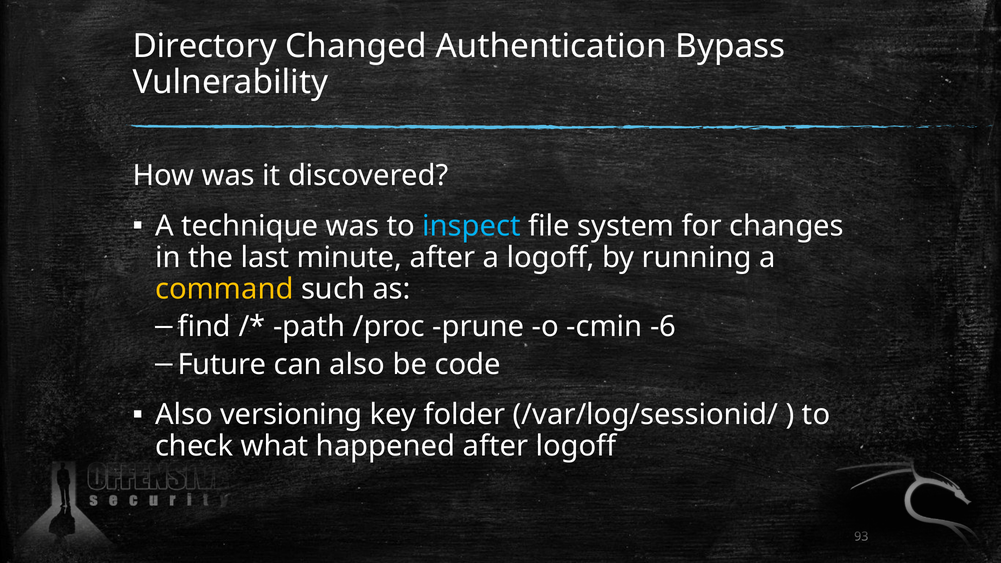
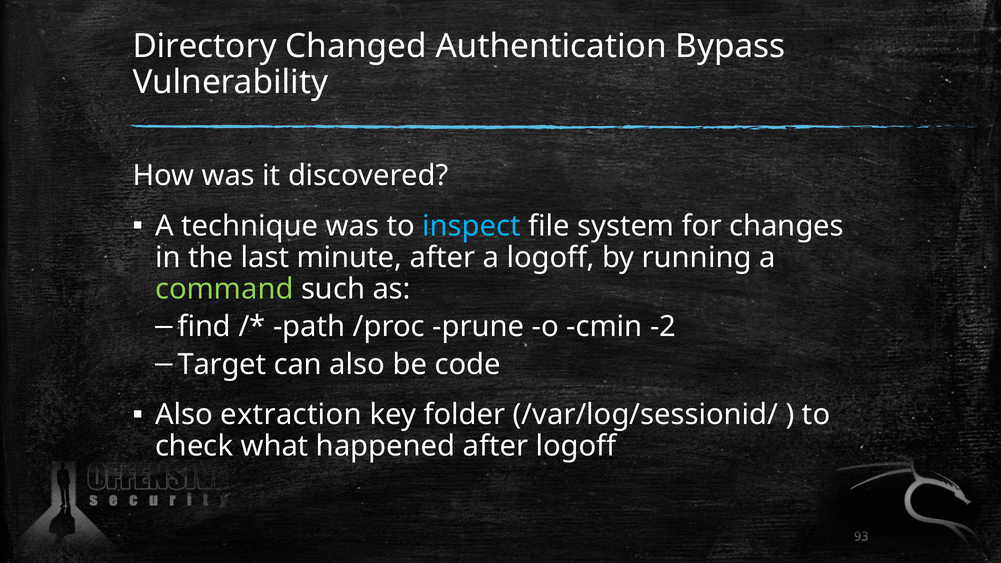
command colour: yellow -> light green
-6: -6 -> -2
Future: Future -> Target
versioning: versioning -> extraction
